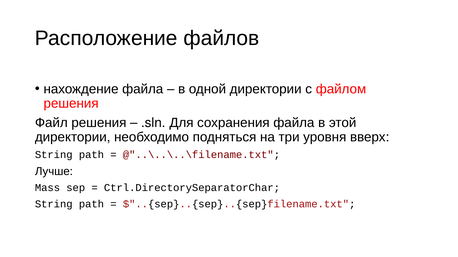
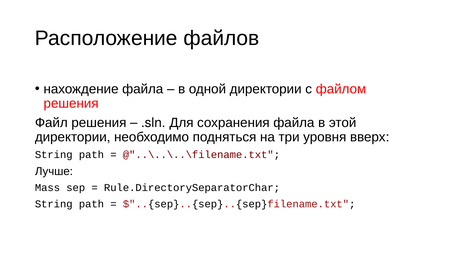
Ctrl.DirectorySeparatorChar: Ctrl.DirectorySeparatorChar -> Rule.DirectorySeparatorChar
